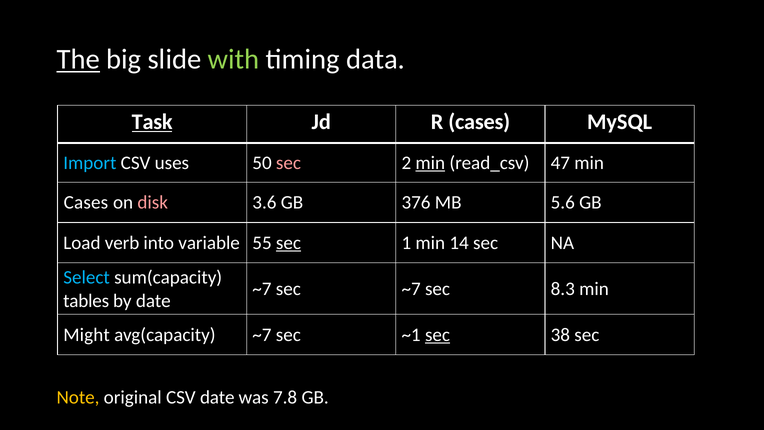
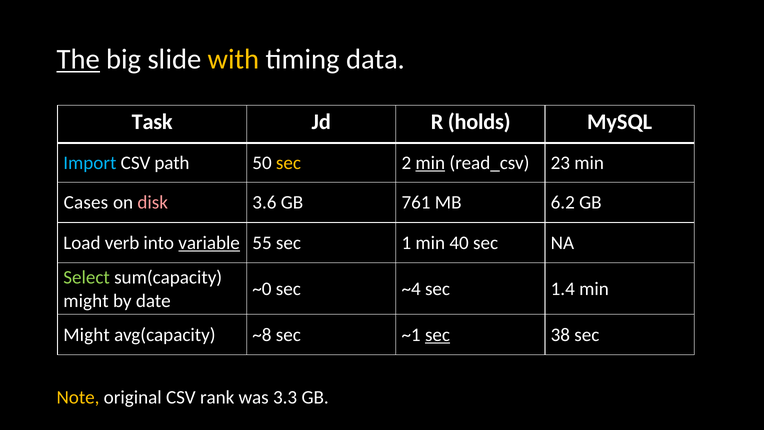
with colour: light green -> yellow
Task underline: present -> none
R cases: cases -> holds
uses: uses -> path
sec at (288, 163) colour: pink -> yellow
47: 47 -> 23
376: 376 -> 761
5.6: 5.6 -> 6.2
variable underline: none -> present
sec at (288, 243) underline: present -> none
14: 14 -> 40
Select colour: light blue -> light green
~7 at (262, 289): ~7 -> ~0
sec ~7: ~7 -> ~4
8.3: 8.3 -> 1.4
tables at (86, 301): tables -> might
avg(capacity ~7: ~7 -> ~8
CSV date: date -> rank
7.8: 7.8 -> 3.3
